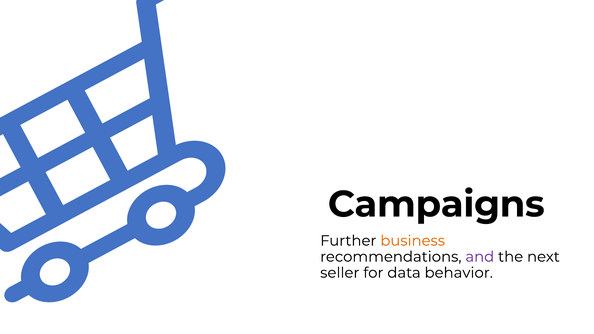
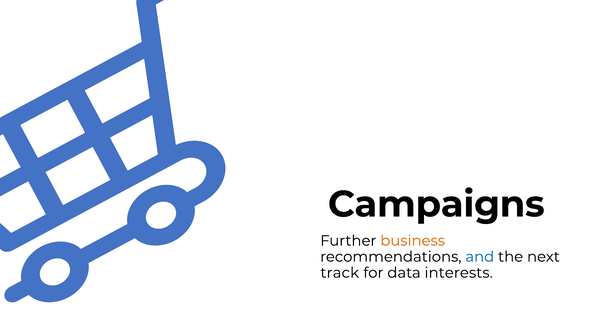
and colour: purple -> blue
seller: seller -> track
behavior: behavior -> interests
